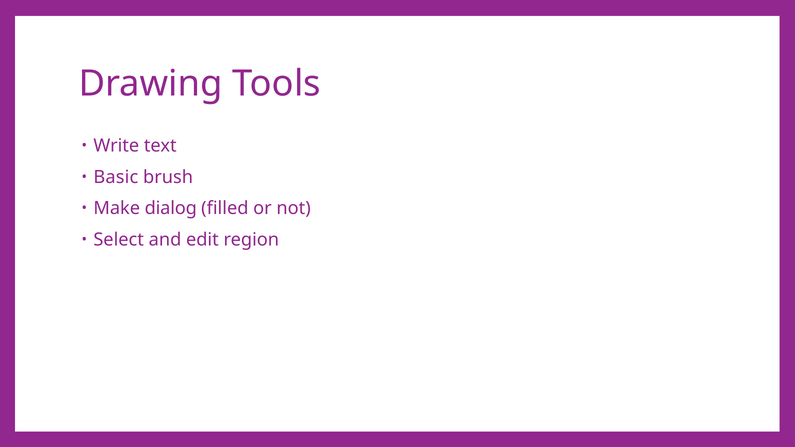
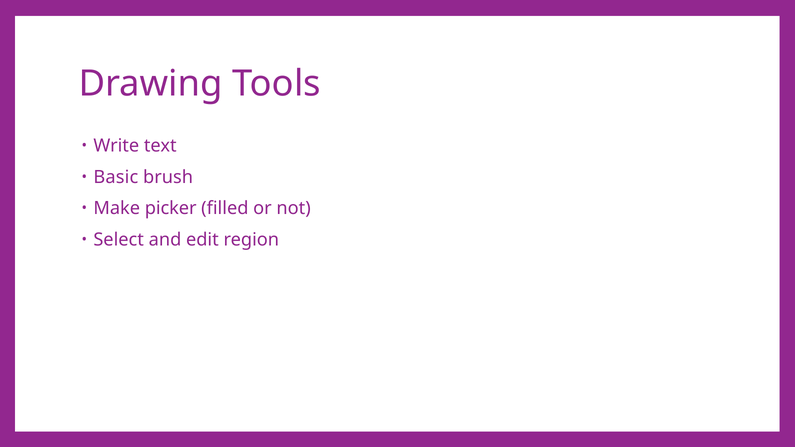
dialog: dialog -> picker
